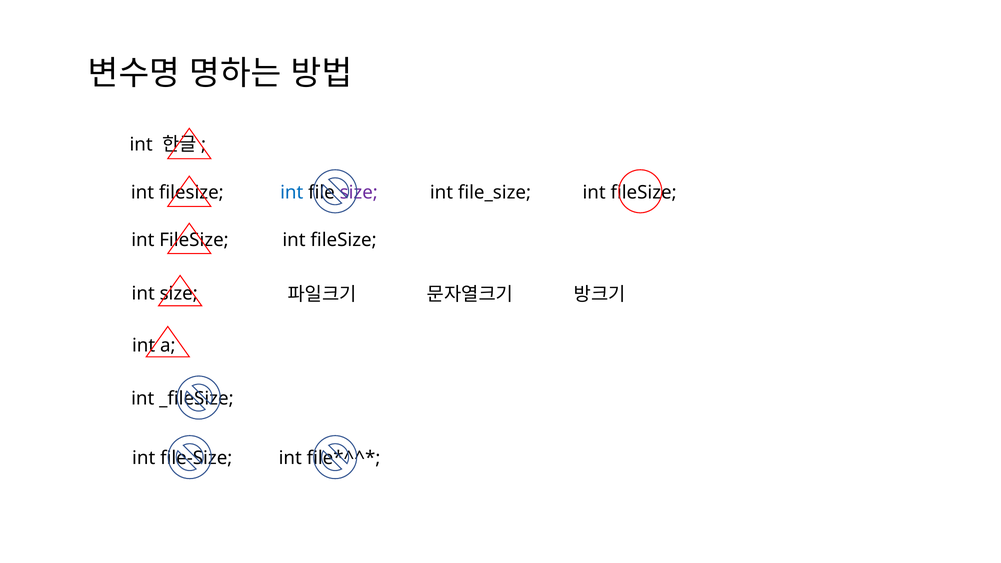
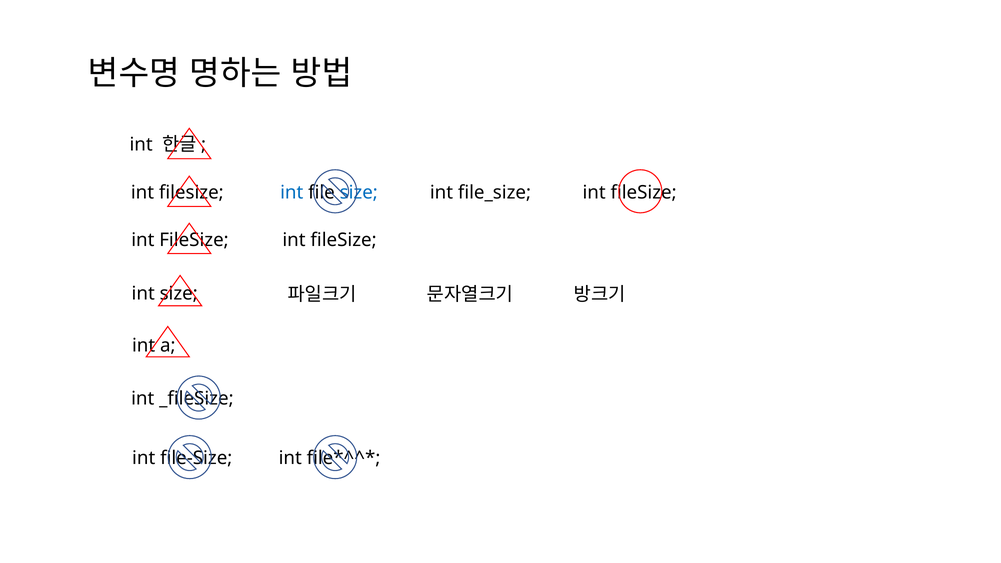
size at (359, 192) colour: purple -> blue
